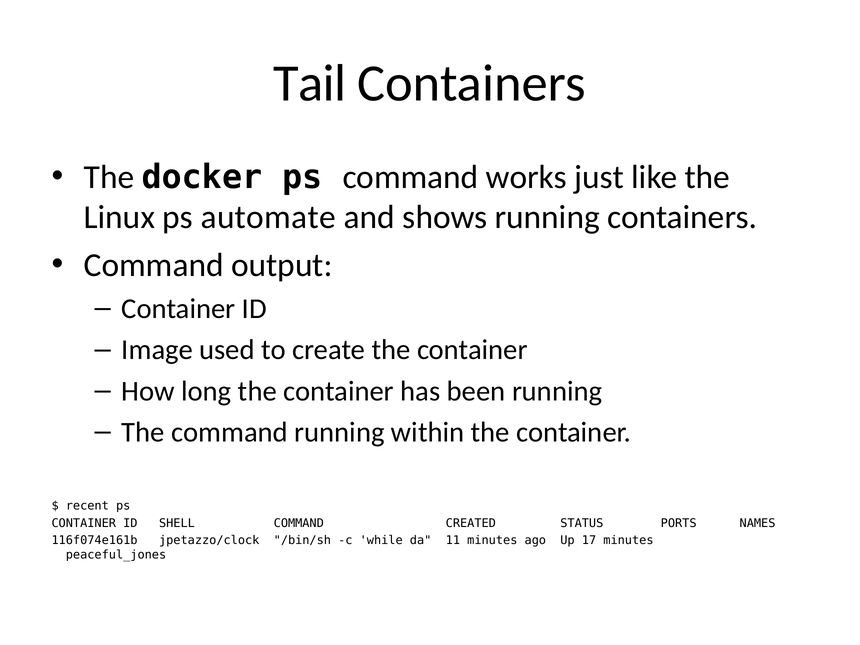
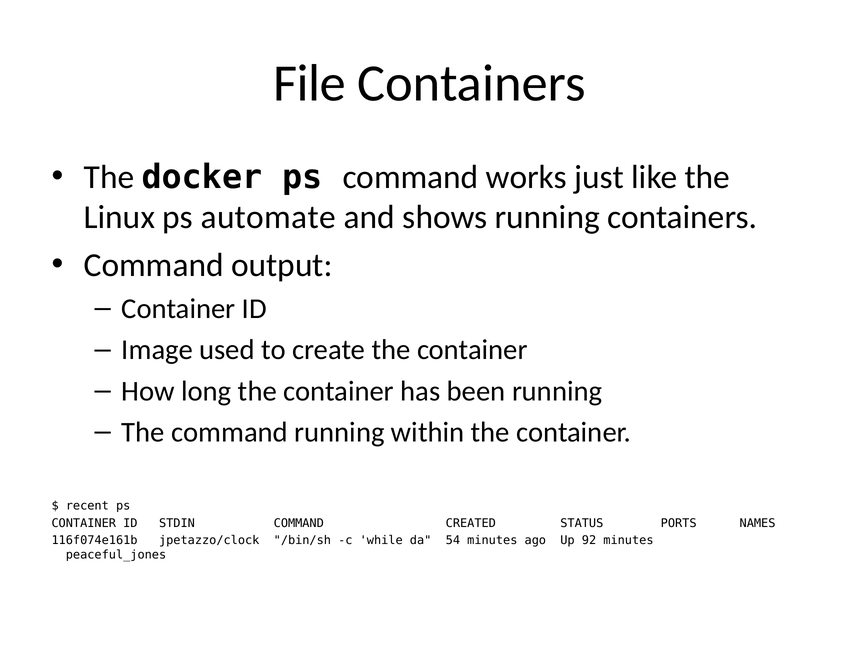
Tail: Tail -> File
SHELL: SHELL -> STDIN
11: 11 -> 54
17: 17 -> 92
